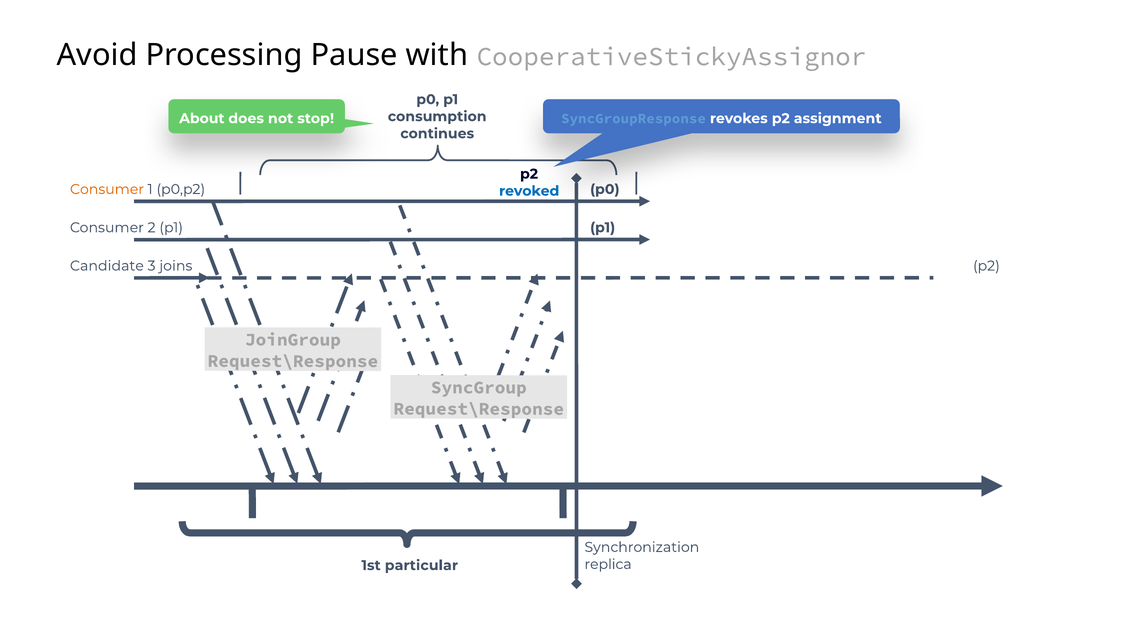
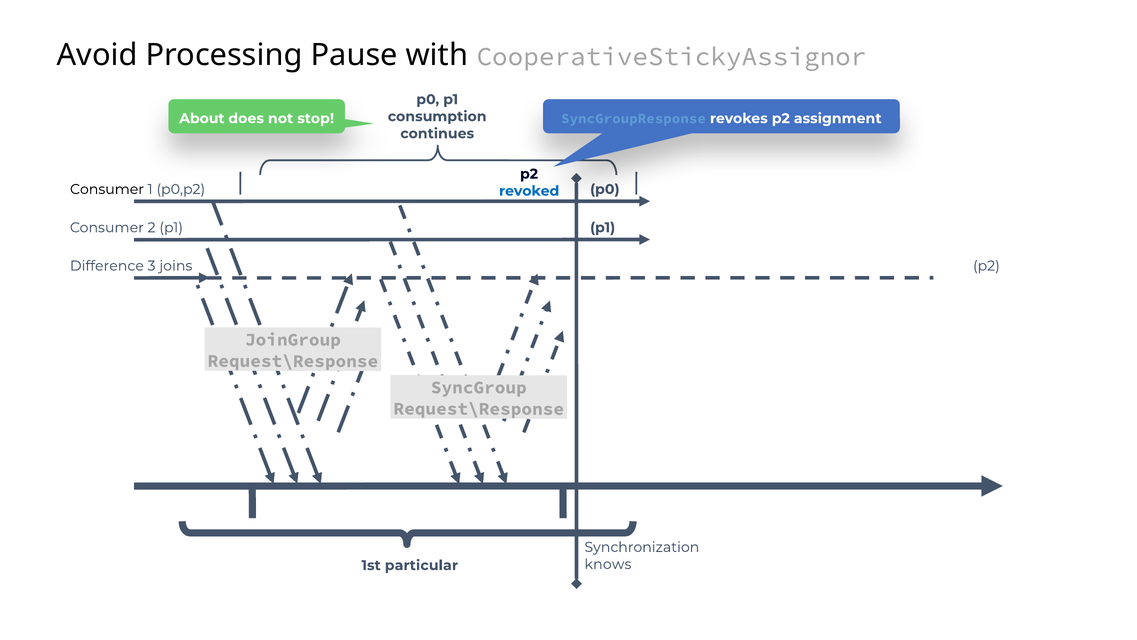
Consumer at (107, 189) colour: orange -> black
Candidate: Candidate -> Difference
replica: replica -> knows
